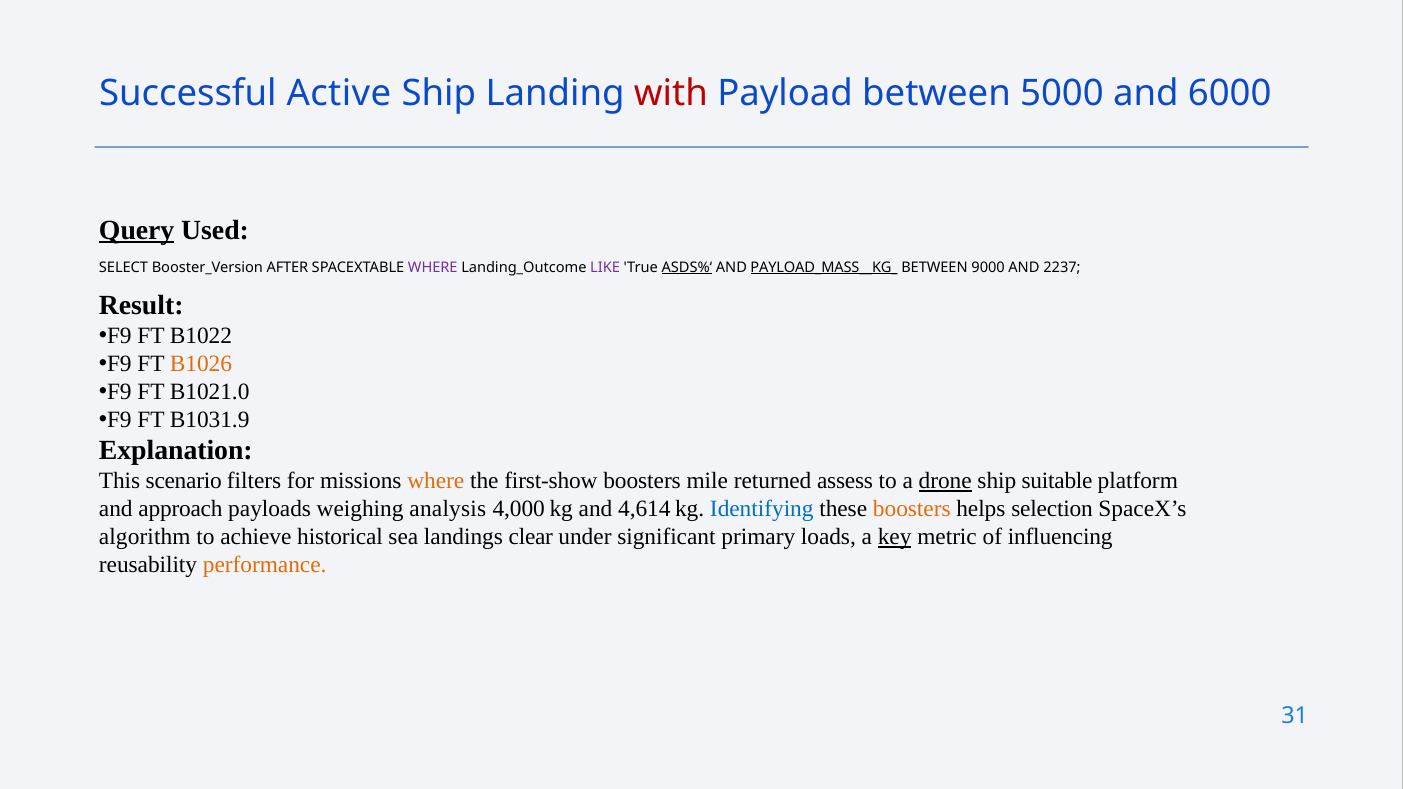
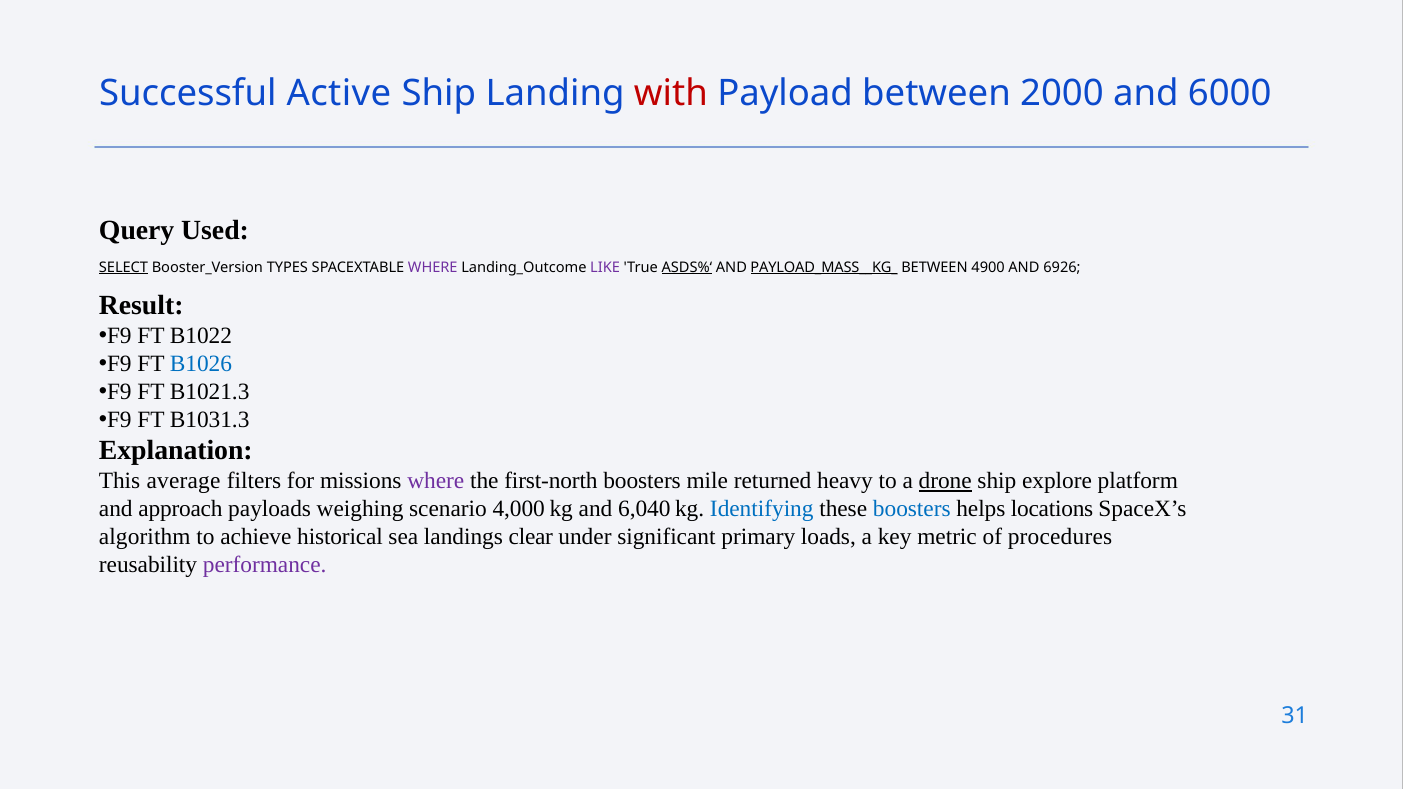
5000: 5000 -> 2000
Query underline: present -> none
SELECT underline: none -> present
AFTER: AFTER -> TYPES
9000: 9000 -> 4900
2237: 2237 -> 6926
B1026 colour: orange -> blue
B1021.0: B1021.0 -> B1021.3
B1031.9: B1031.9 -> B1031.3
scenario: scenario -> average
where at (436, 481) colour: orange -> purple
first‑show: first‑show -> first‑north
assess: assess -> heavy
suitable: suitable -> explore
analysis: analysis -> scenario
4,614: 4,614 -> 6,040
boosters at (912, 509) colour: orange -> blue
selection: selection -> locations
key underline: present -> none
influencing: influencing -> procedures
performance colour: orange -> purple
